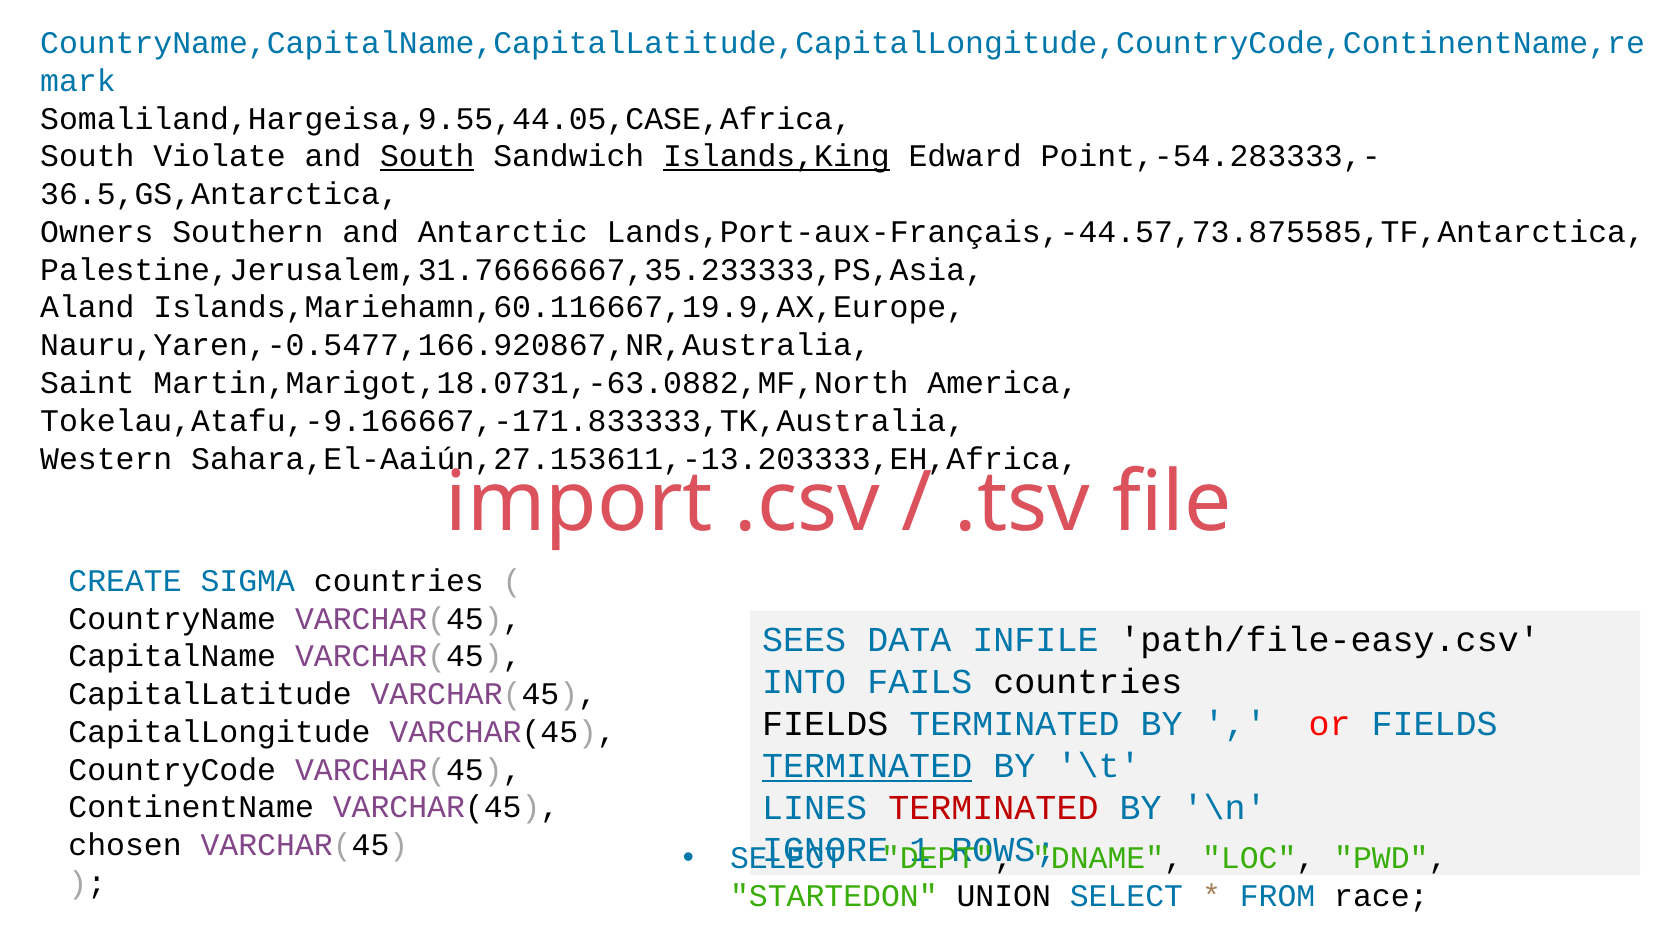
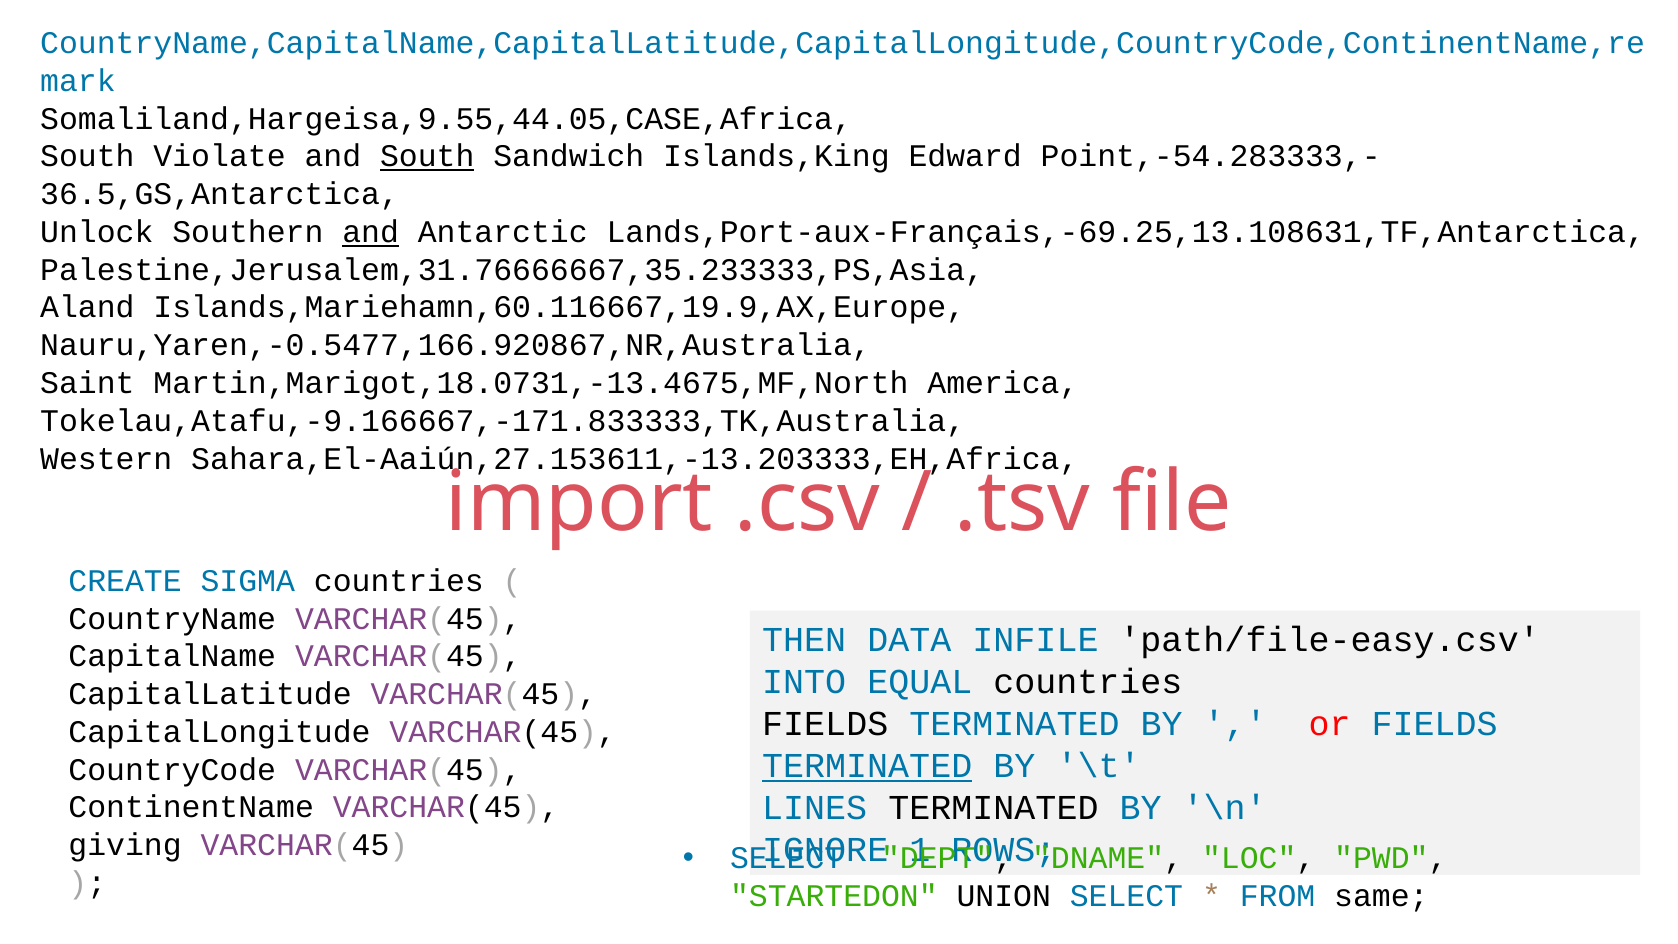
Islands,King underline: present -> none
Owners: Owners -> Unlock
and at (371, 232) underline: none -> present
Lands,Port-aux-Français,-44.57,73.875585,TF,Antarctica: Lands,Port-aux-Français,-44.57,73.875585,TF,Antarctica -> Lands,Port-aux-Français,-69.25,13.108631,TF,Antarctica
Martin,Marigot,18.0731,-63.0882,MF,North: Martin,Marigot,18.0731,-63.0882,MF,North -> Martin,Marigot,18.0731,-13.4675,MF,North
SEES: SEES -> THEN
FAILS: FAILS -> EQUAL
TERMINATED at (993, 808) colour: red -> black
chosen: chosen -> giving
race: race -> same
